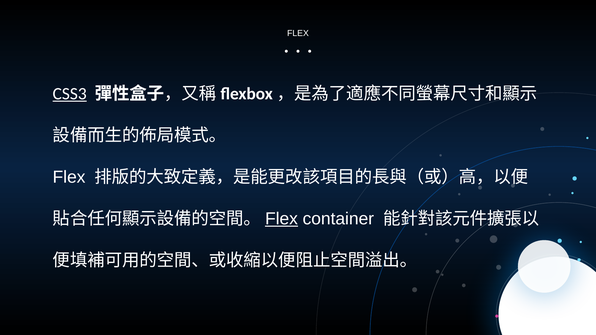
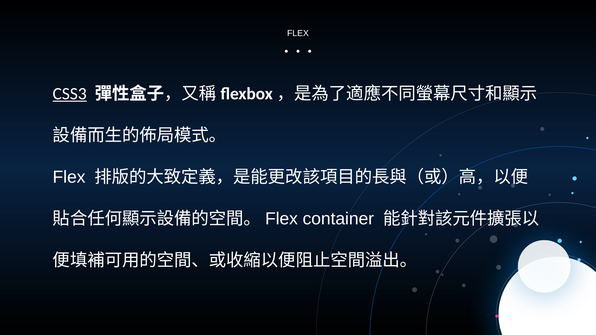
Flex at (281, 219) underline: present -> none
